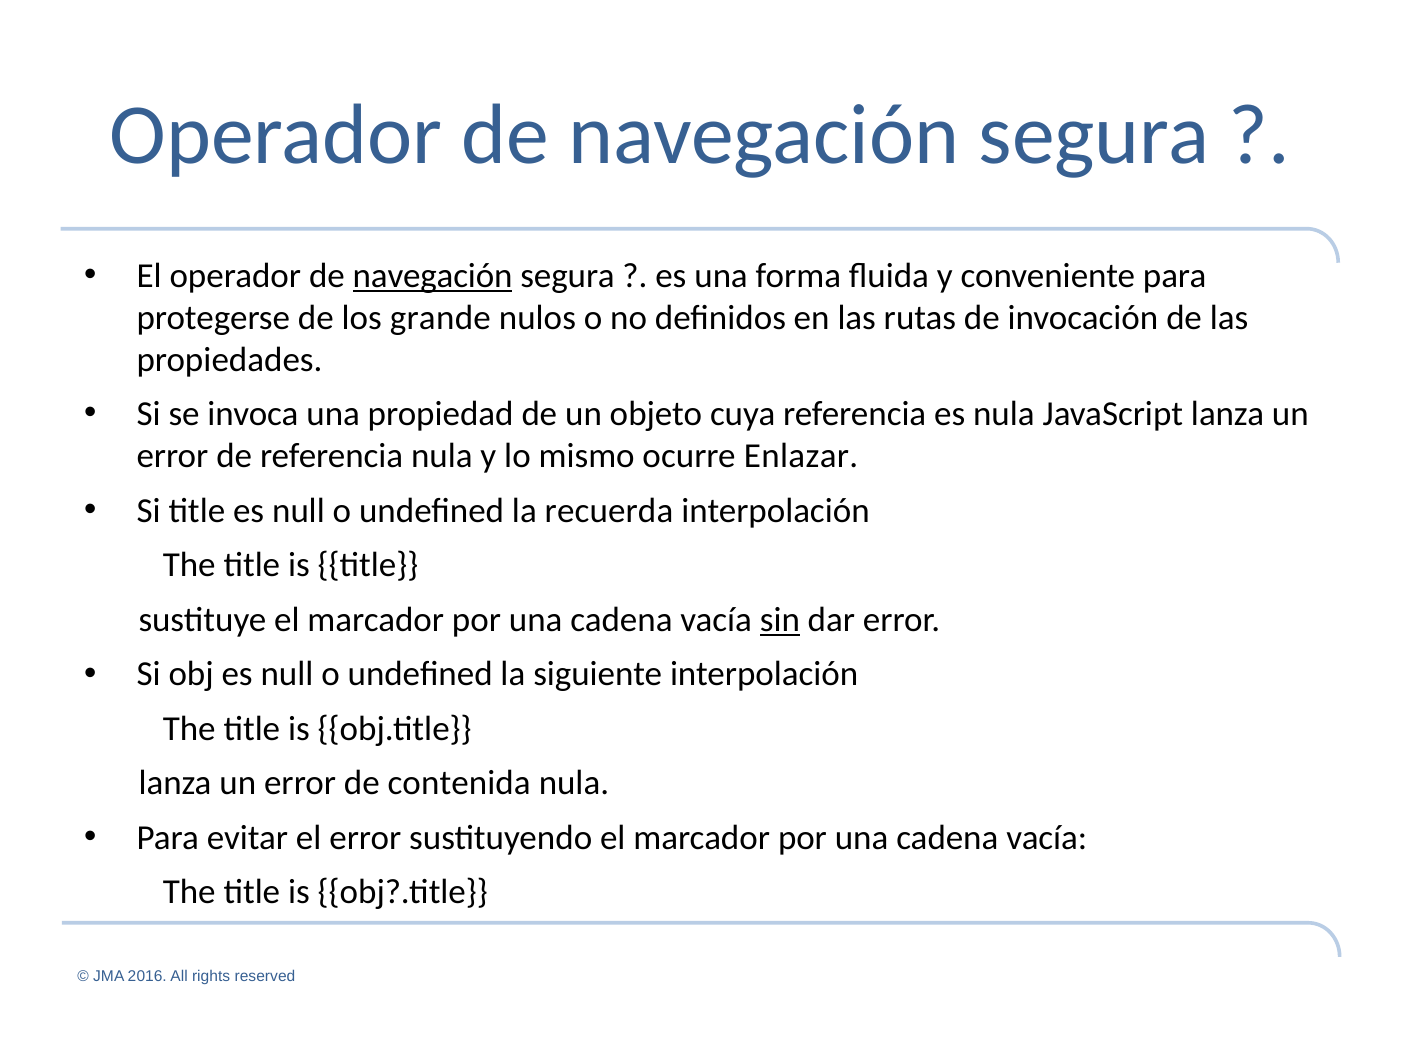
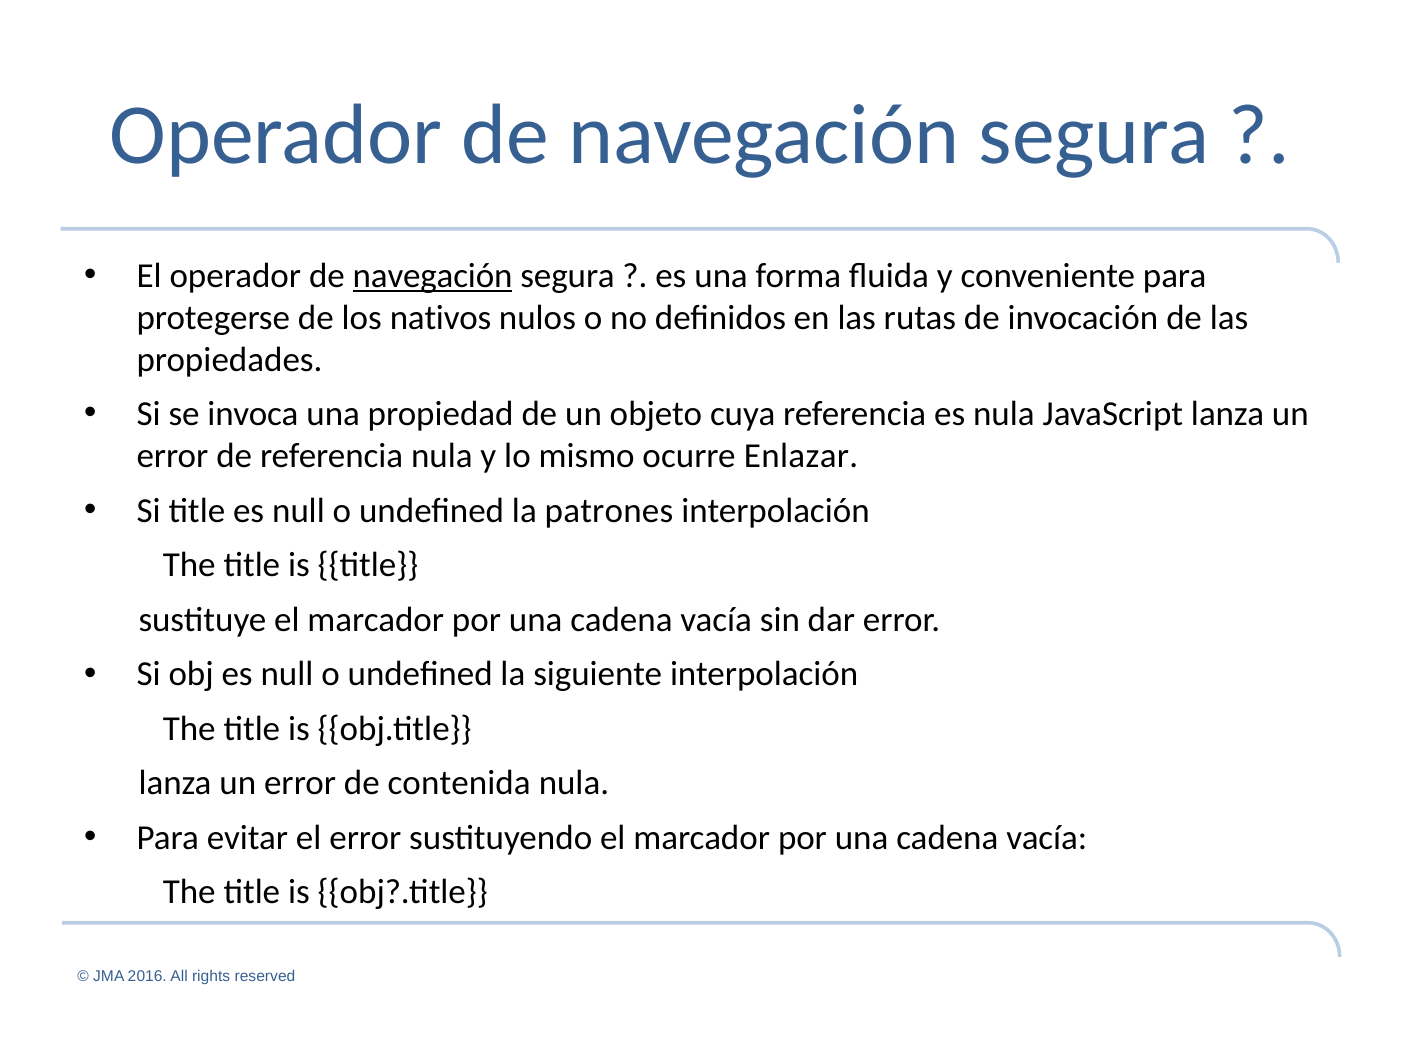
grande: grande -> nativos
recuerda: recuerda -> patrones
sin underline: present -> none
